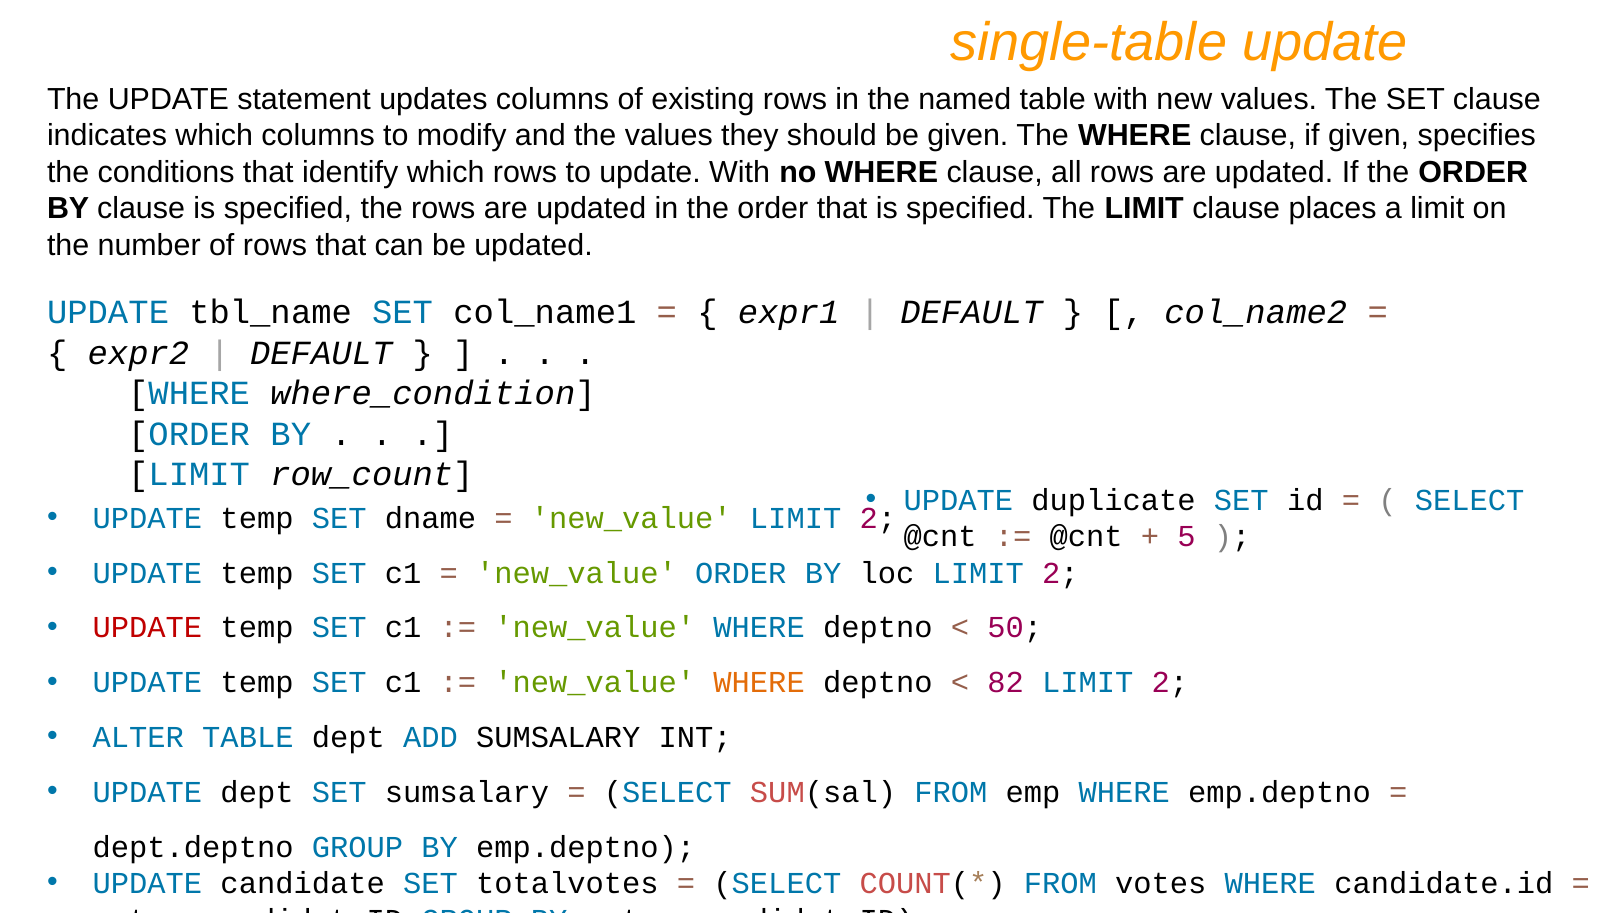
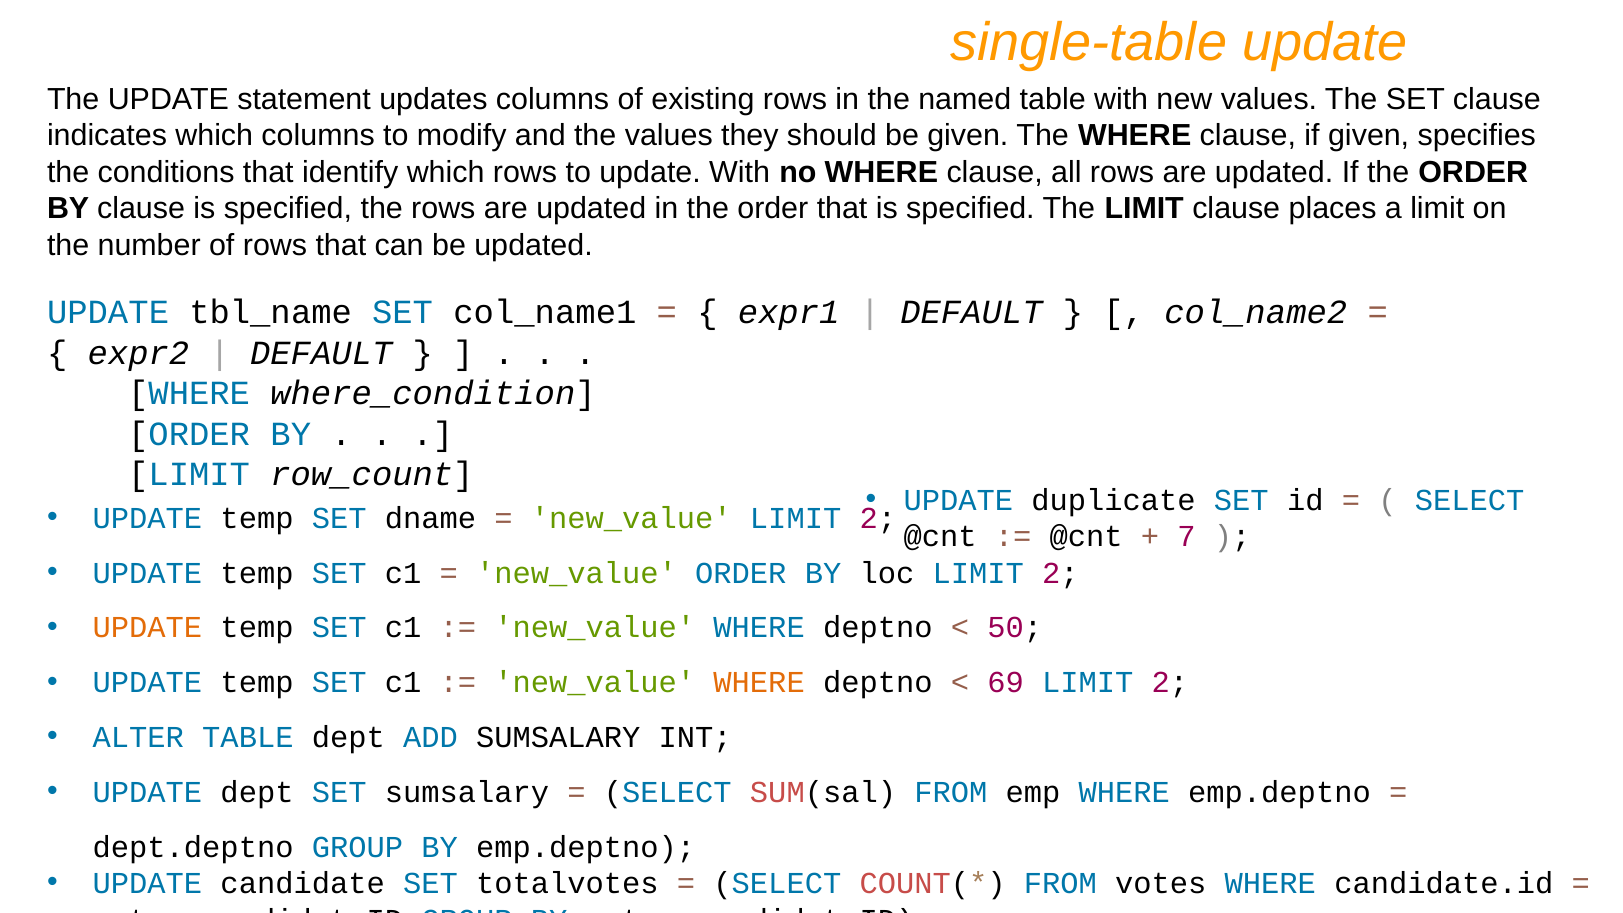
5: 5 -> 7
UPDATE at (147, 628) colour: red -> orange
82: 82 -> 69
